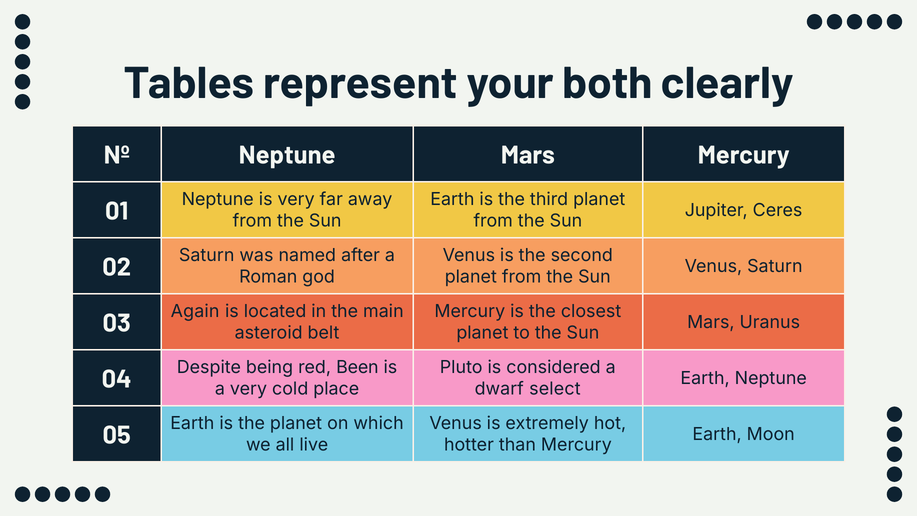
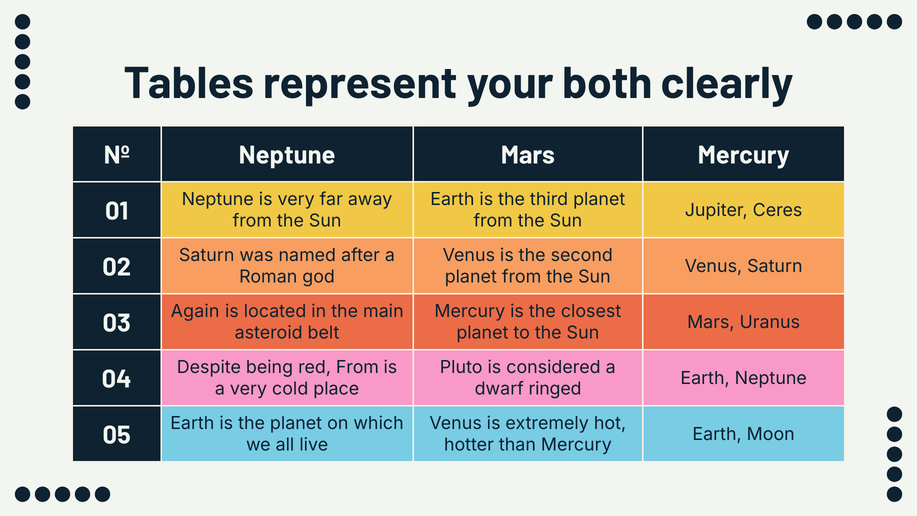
red Been: Been -> From
select: select -> ringed
